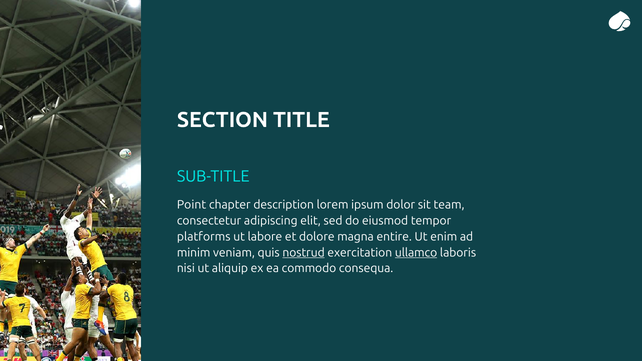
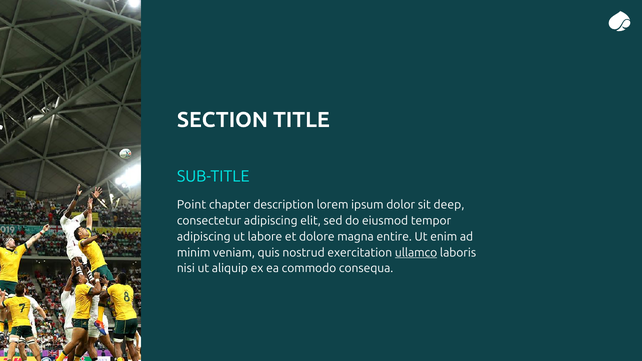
team: team -> deep
platforms at (204, 237): platforms -> adipiscing
nostrud underline: present -> none
